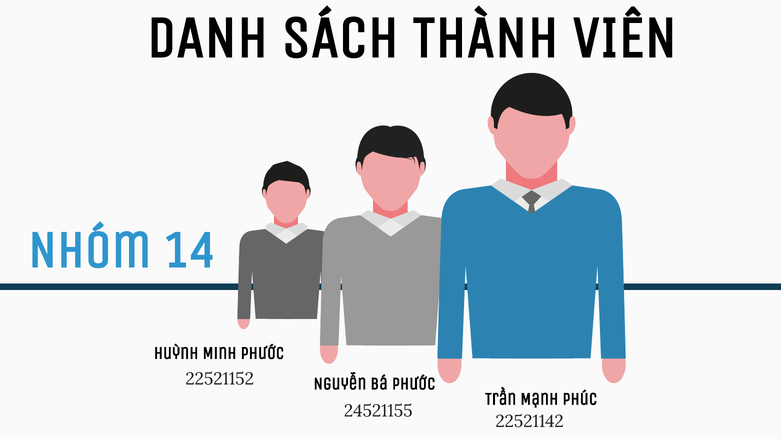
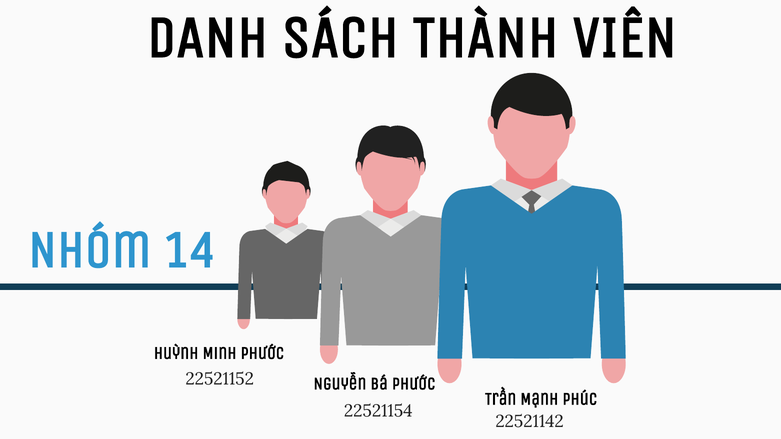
24521155: 24521155 -> 22521154
